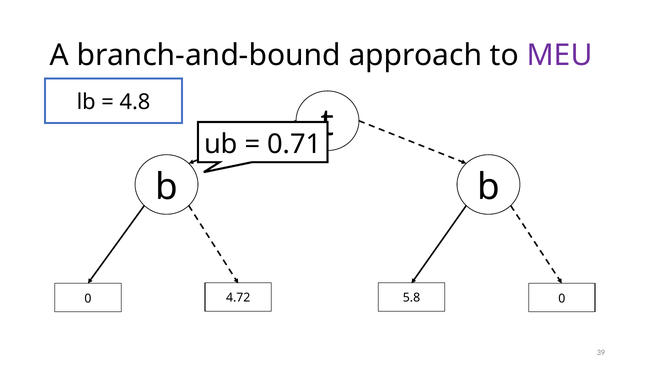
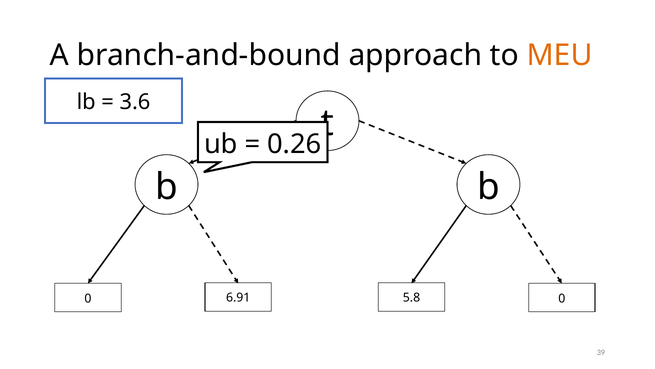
MEU colour: purple -> orange
4.8: 4.8 -> 3.6
0.71: 0.71 -> 0.26
4.72: 4.72 -> 6.91
